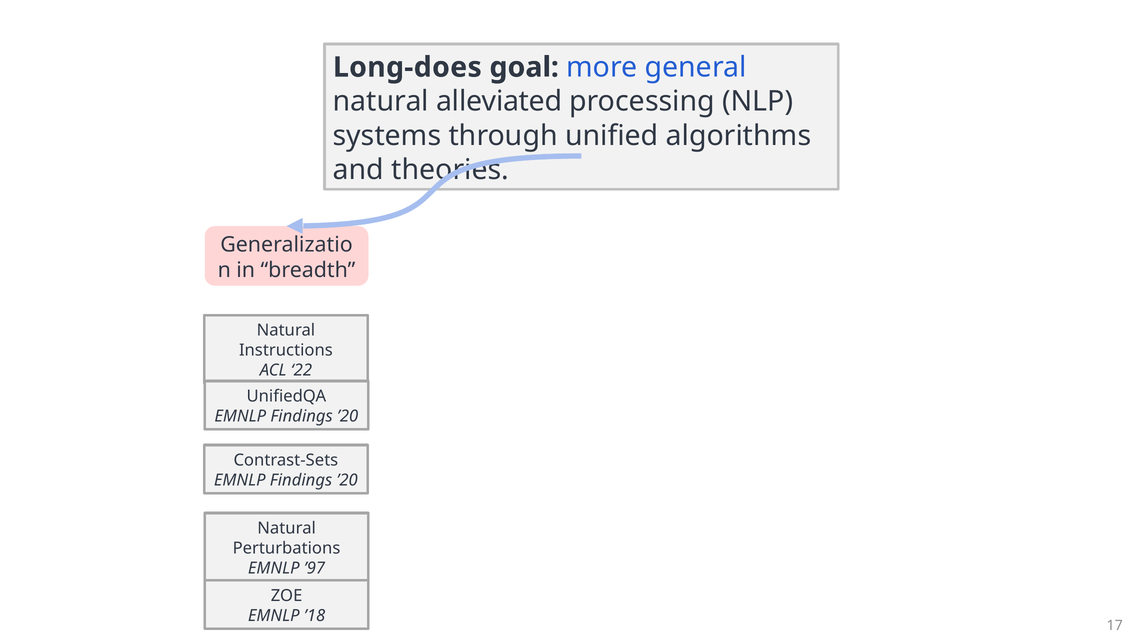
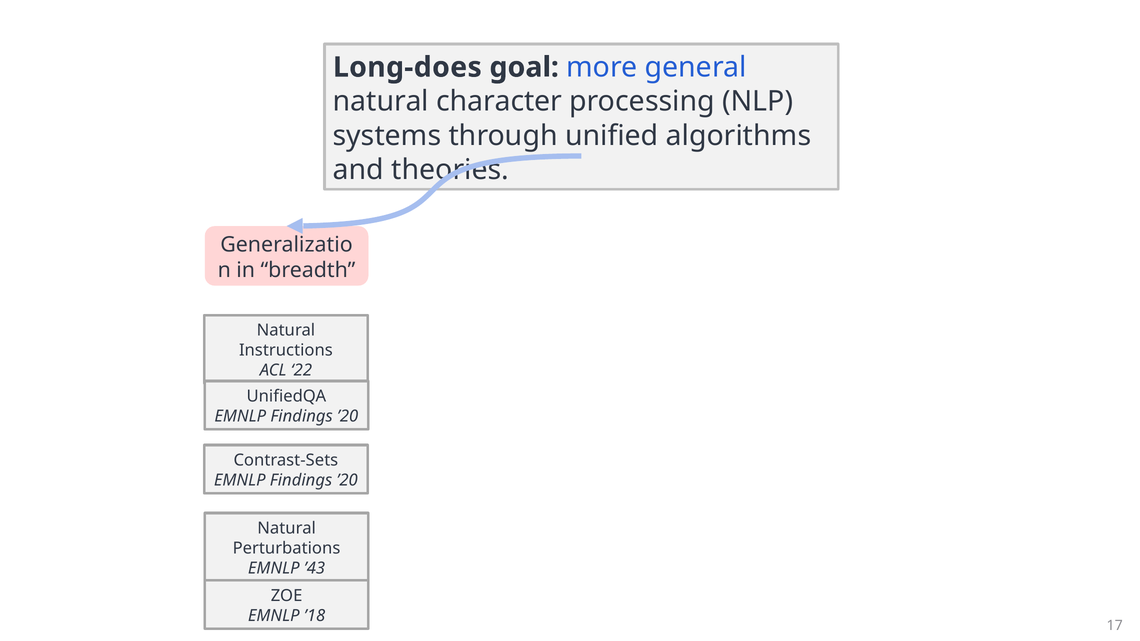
alleviated: alleviated -> character
’97: ’97 -> ’43
